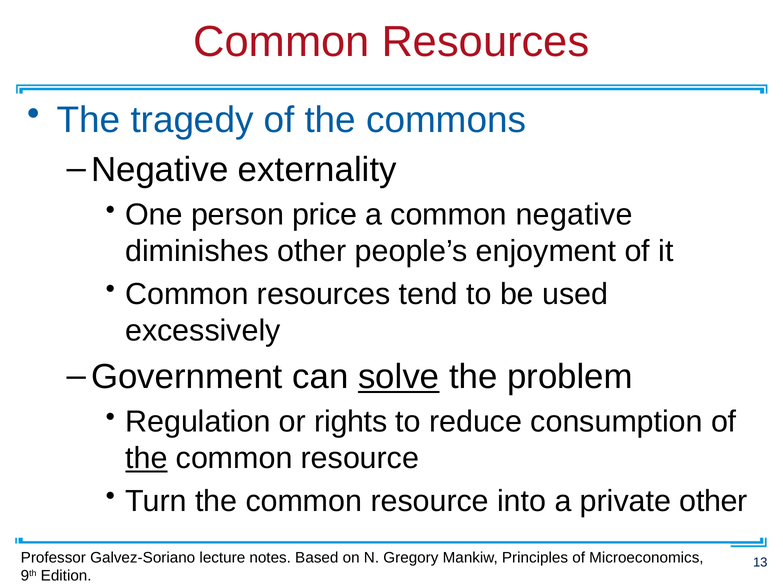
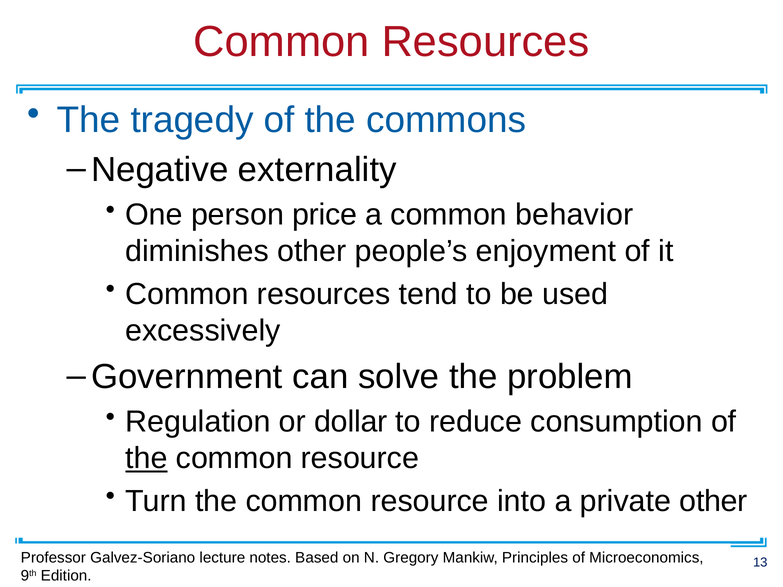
common negative: negative -> behavior
solve underline: present -> none
or rights: rights -> dollar
